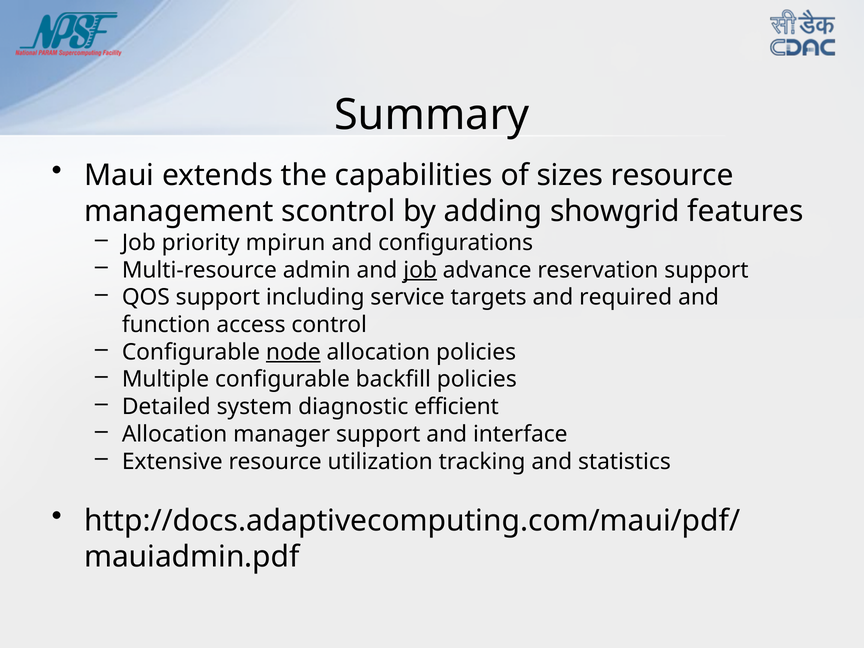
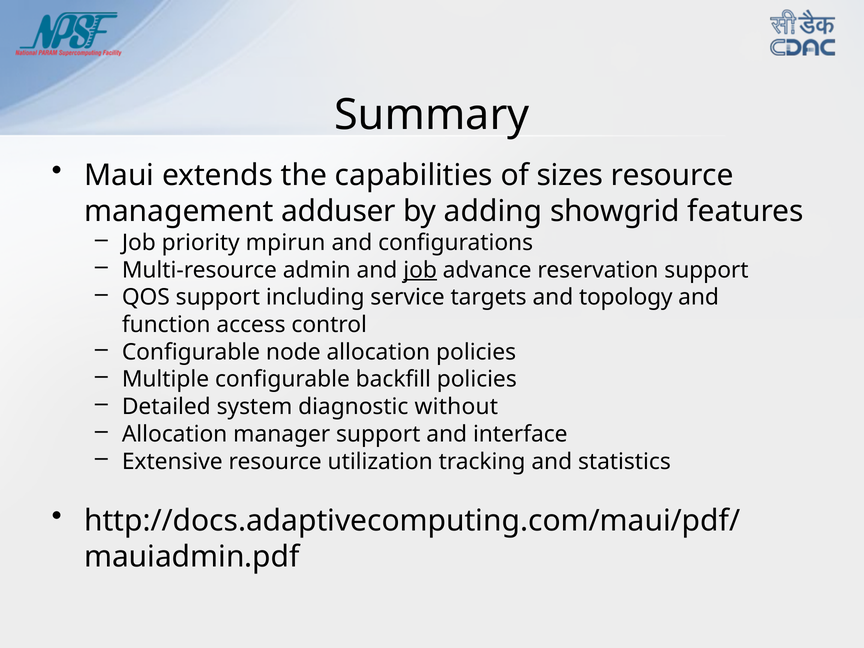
scontrol: scontrol -> adduser
required: required -> topology
node underline: present -> none
efficient: efficient -> without
